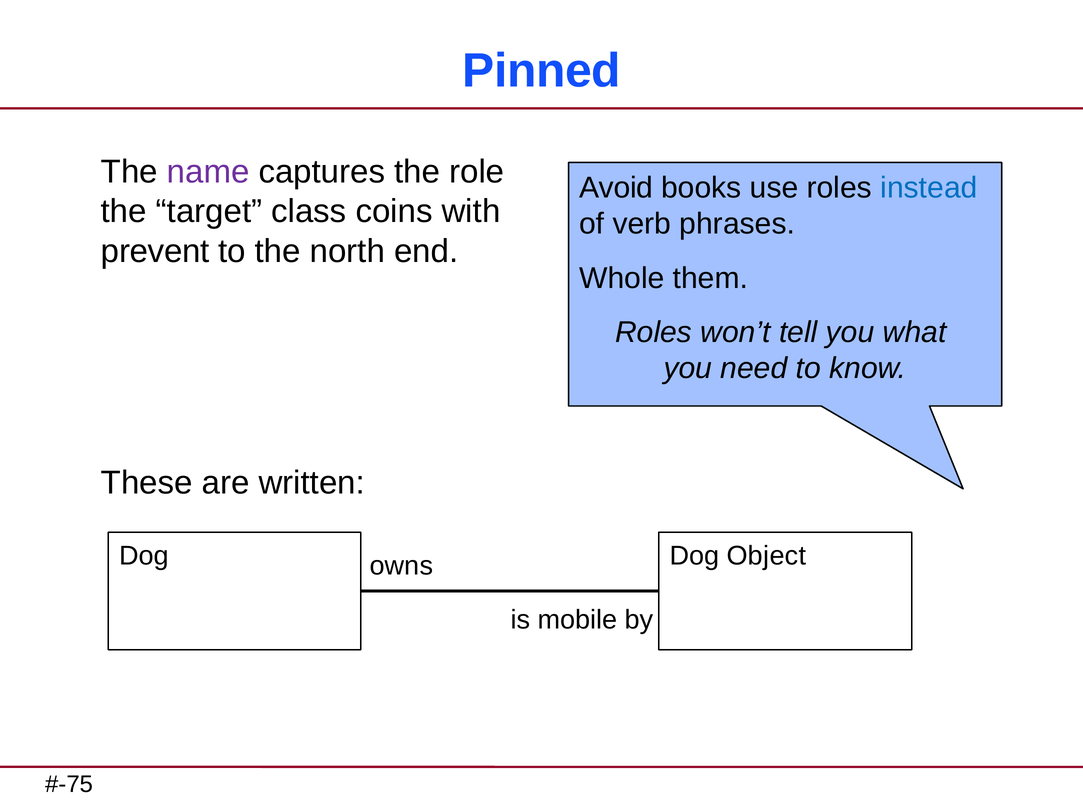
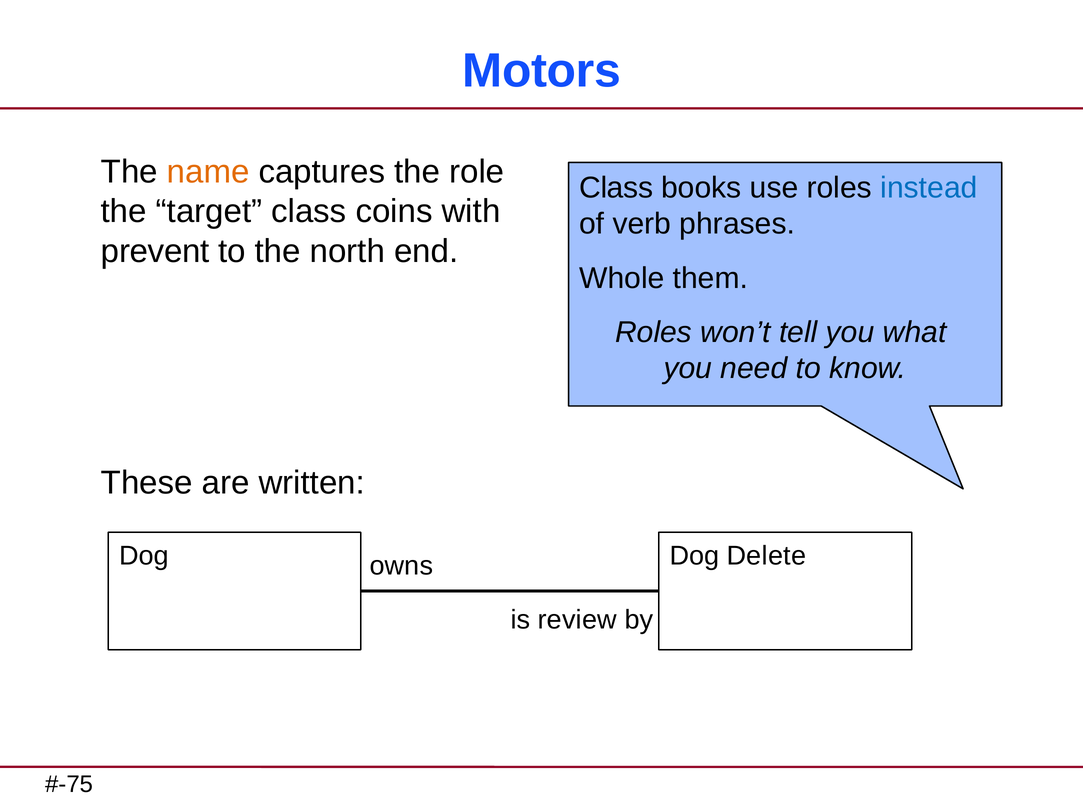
Pinned: Pinned -> Motors
name colour: purple -> orange
Avoid at (616, 188): Avoid -> Class
Object: Object -> Delete
mobile: mobile -> review
